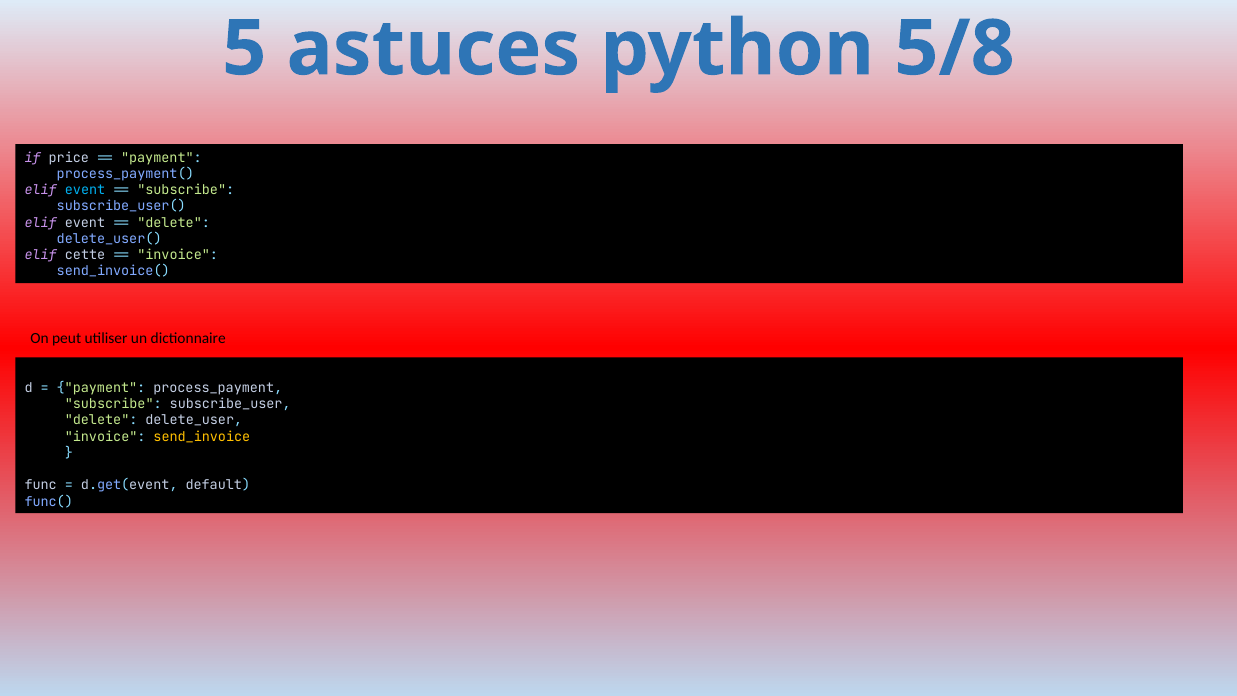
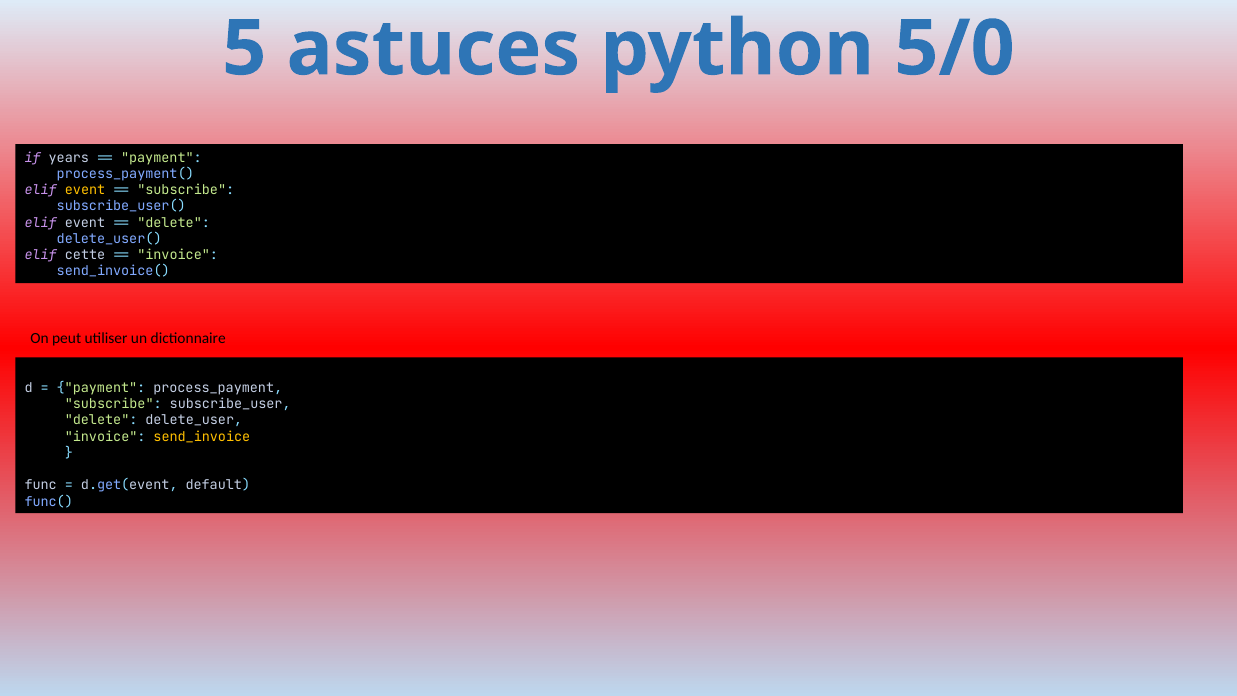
5/8: 5/8 -> 5/0
price: price -> years
event at (85, 190) colour: light blue -> yellow
